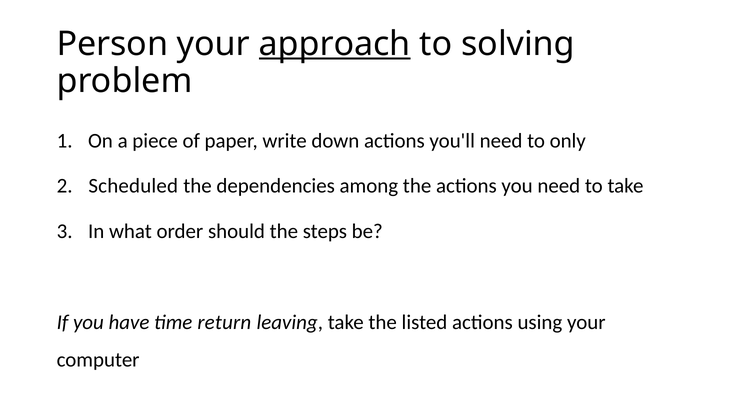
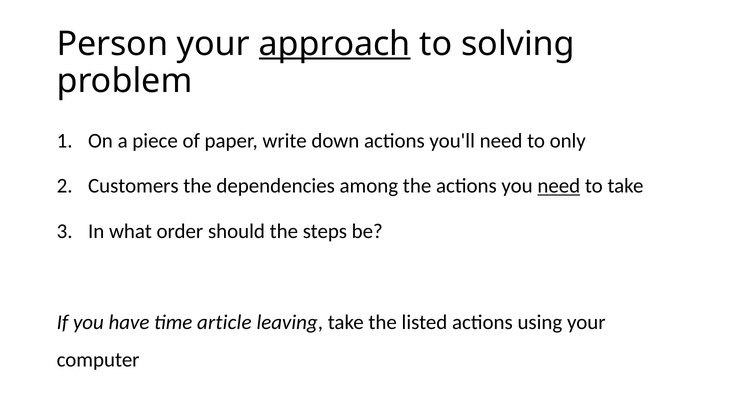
Scheduled: Scheduled -> Customers
need at (559, 186) underline: none -> present
return: return -> article
